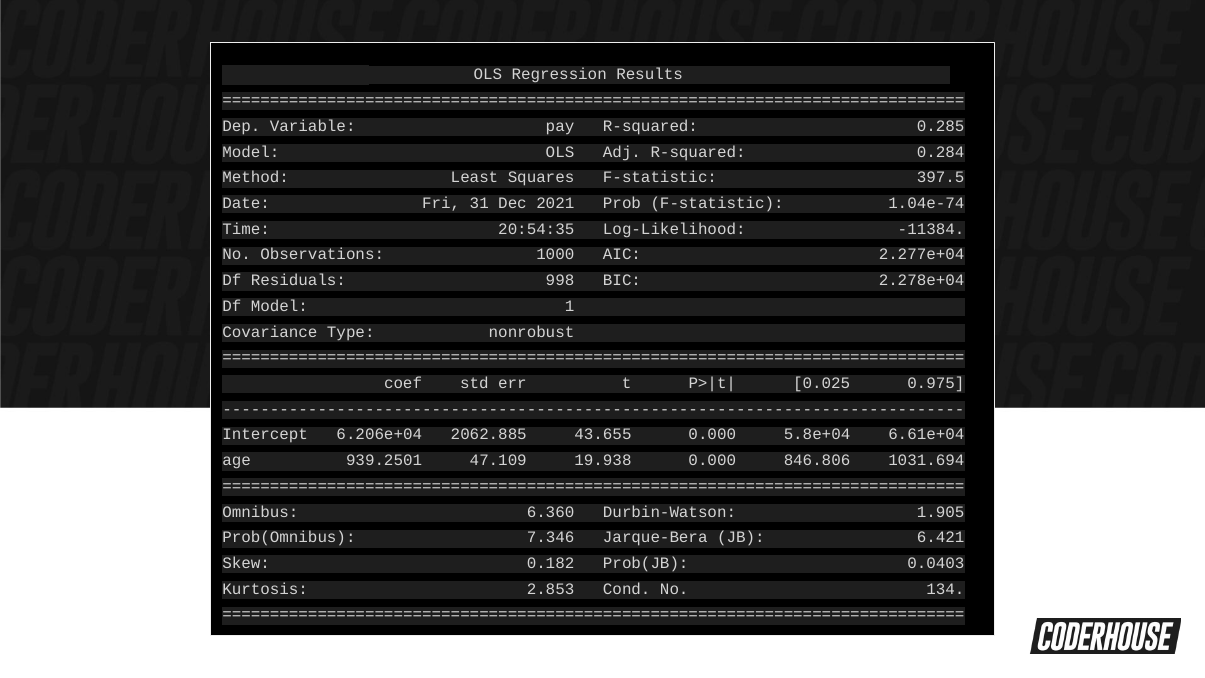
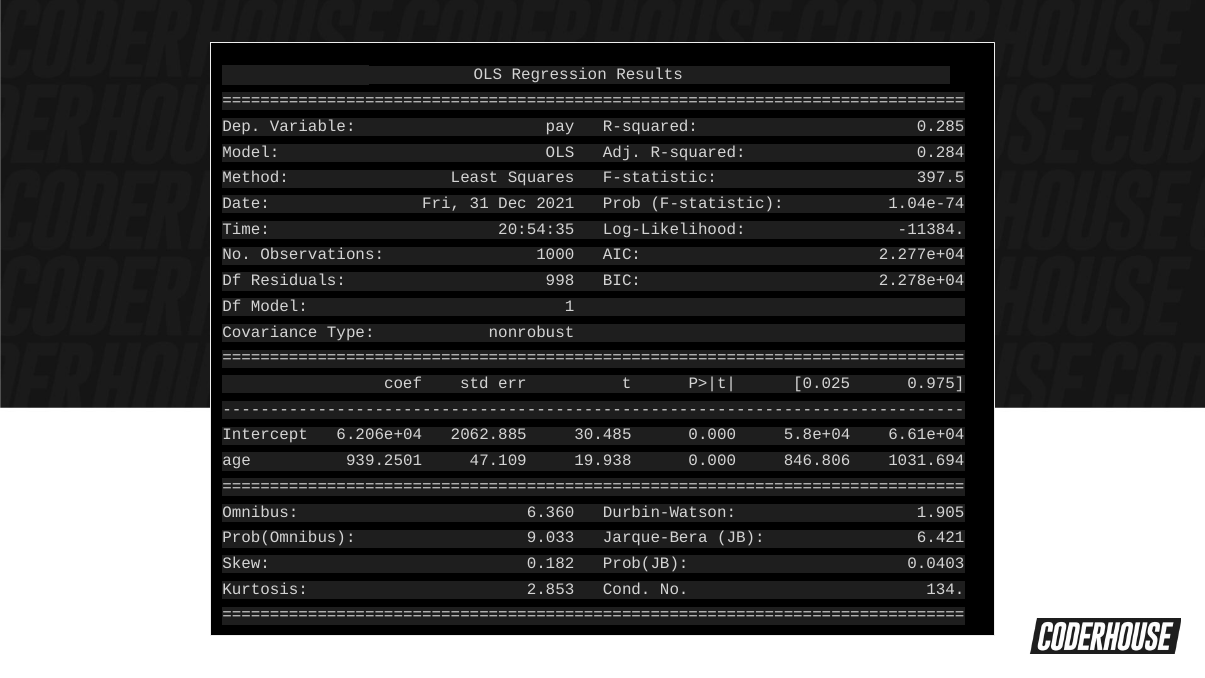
43.655: 43.655 -> 30.485
7.346: 7.346 -> 9.033
